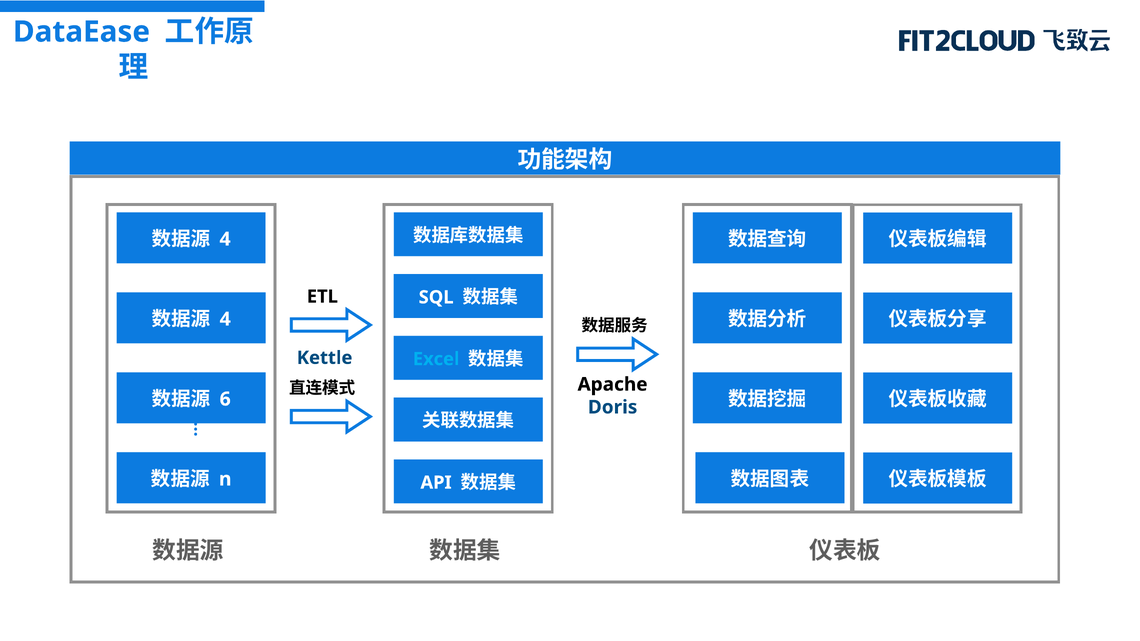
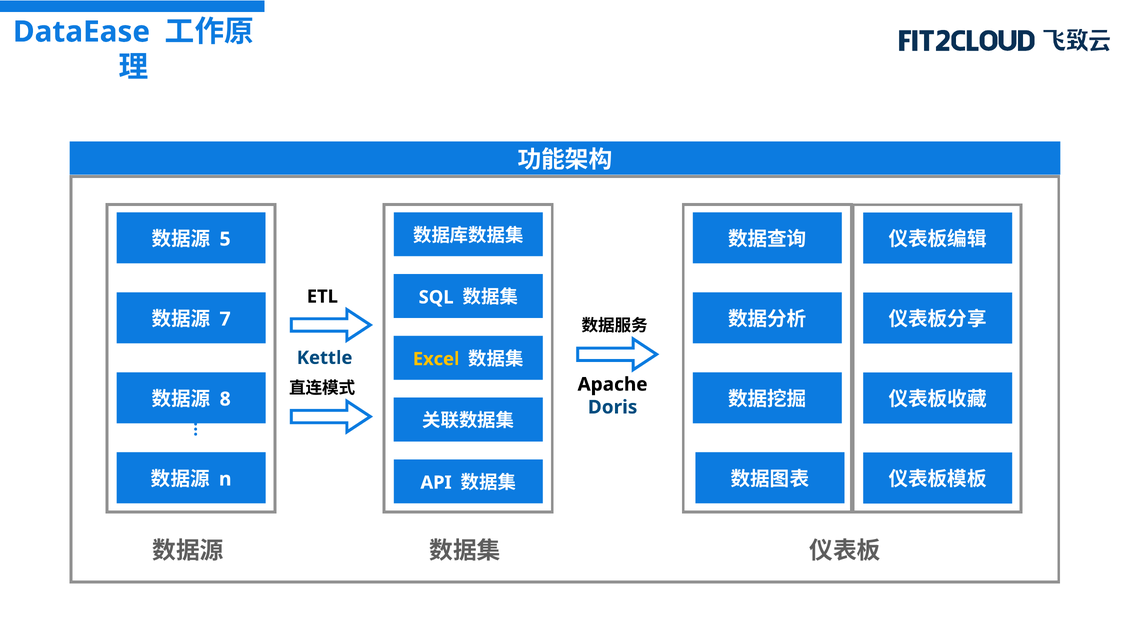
4 at (225, 239): 4 -> 5
4 at (225, 319): 4 -> 7
Excel colour: light blue -> yellow
6: 6 -> 8
